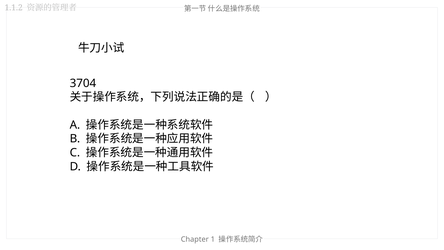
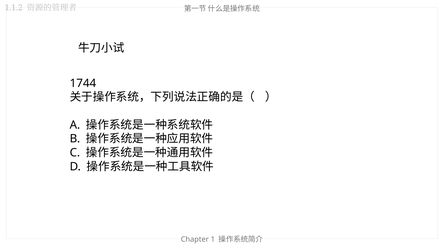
3704: 3704 -> 1744
